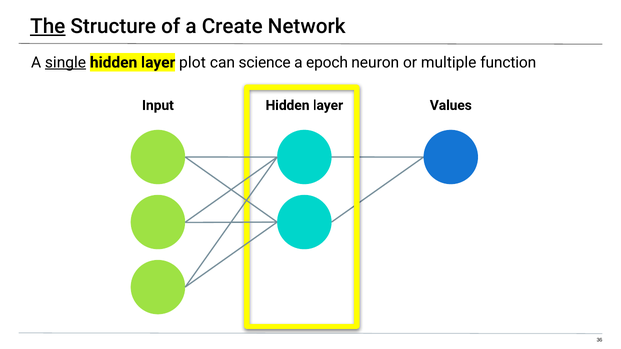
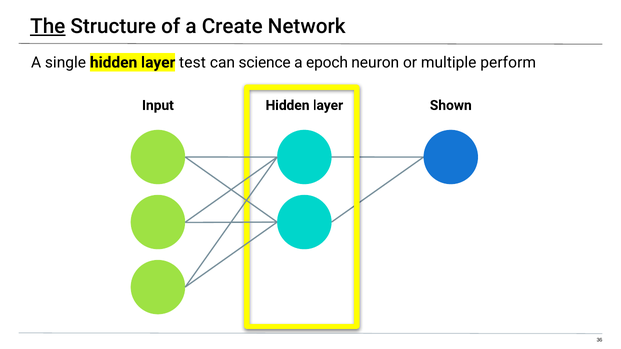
single underline: present -> none
plot: plot -> test
function: function -> perform
Values: Values -> Shown
